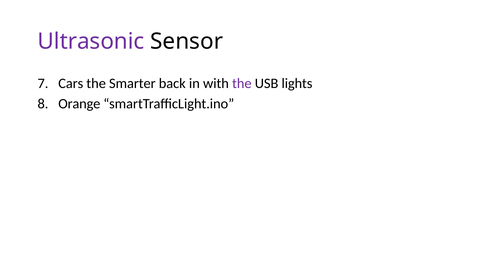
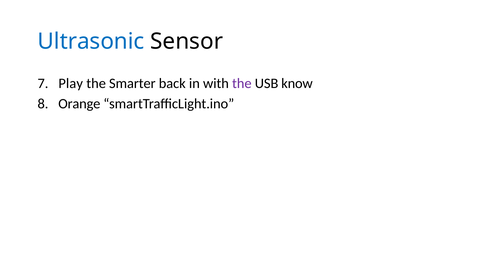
Ultrasonic colour: purple -> blue
Cars: Cars -> Play
lights: lights -> know
